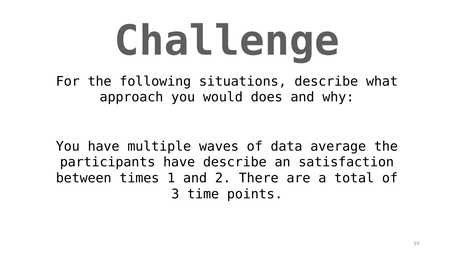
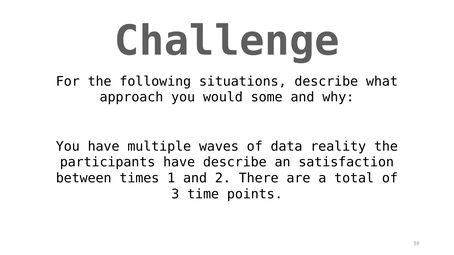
does: does -> some
average: average -> reality
